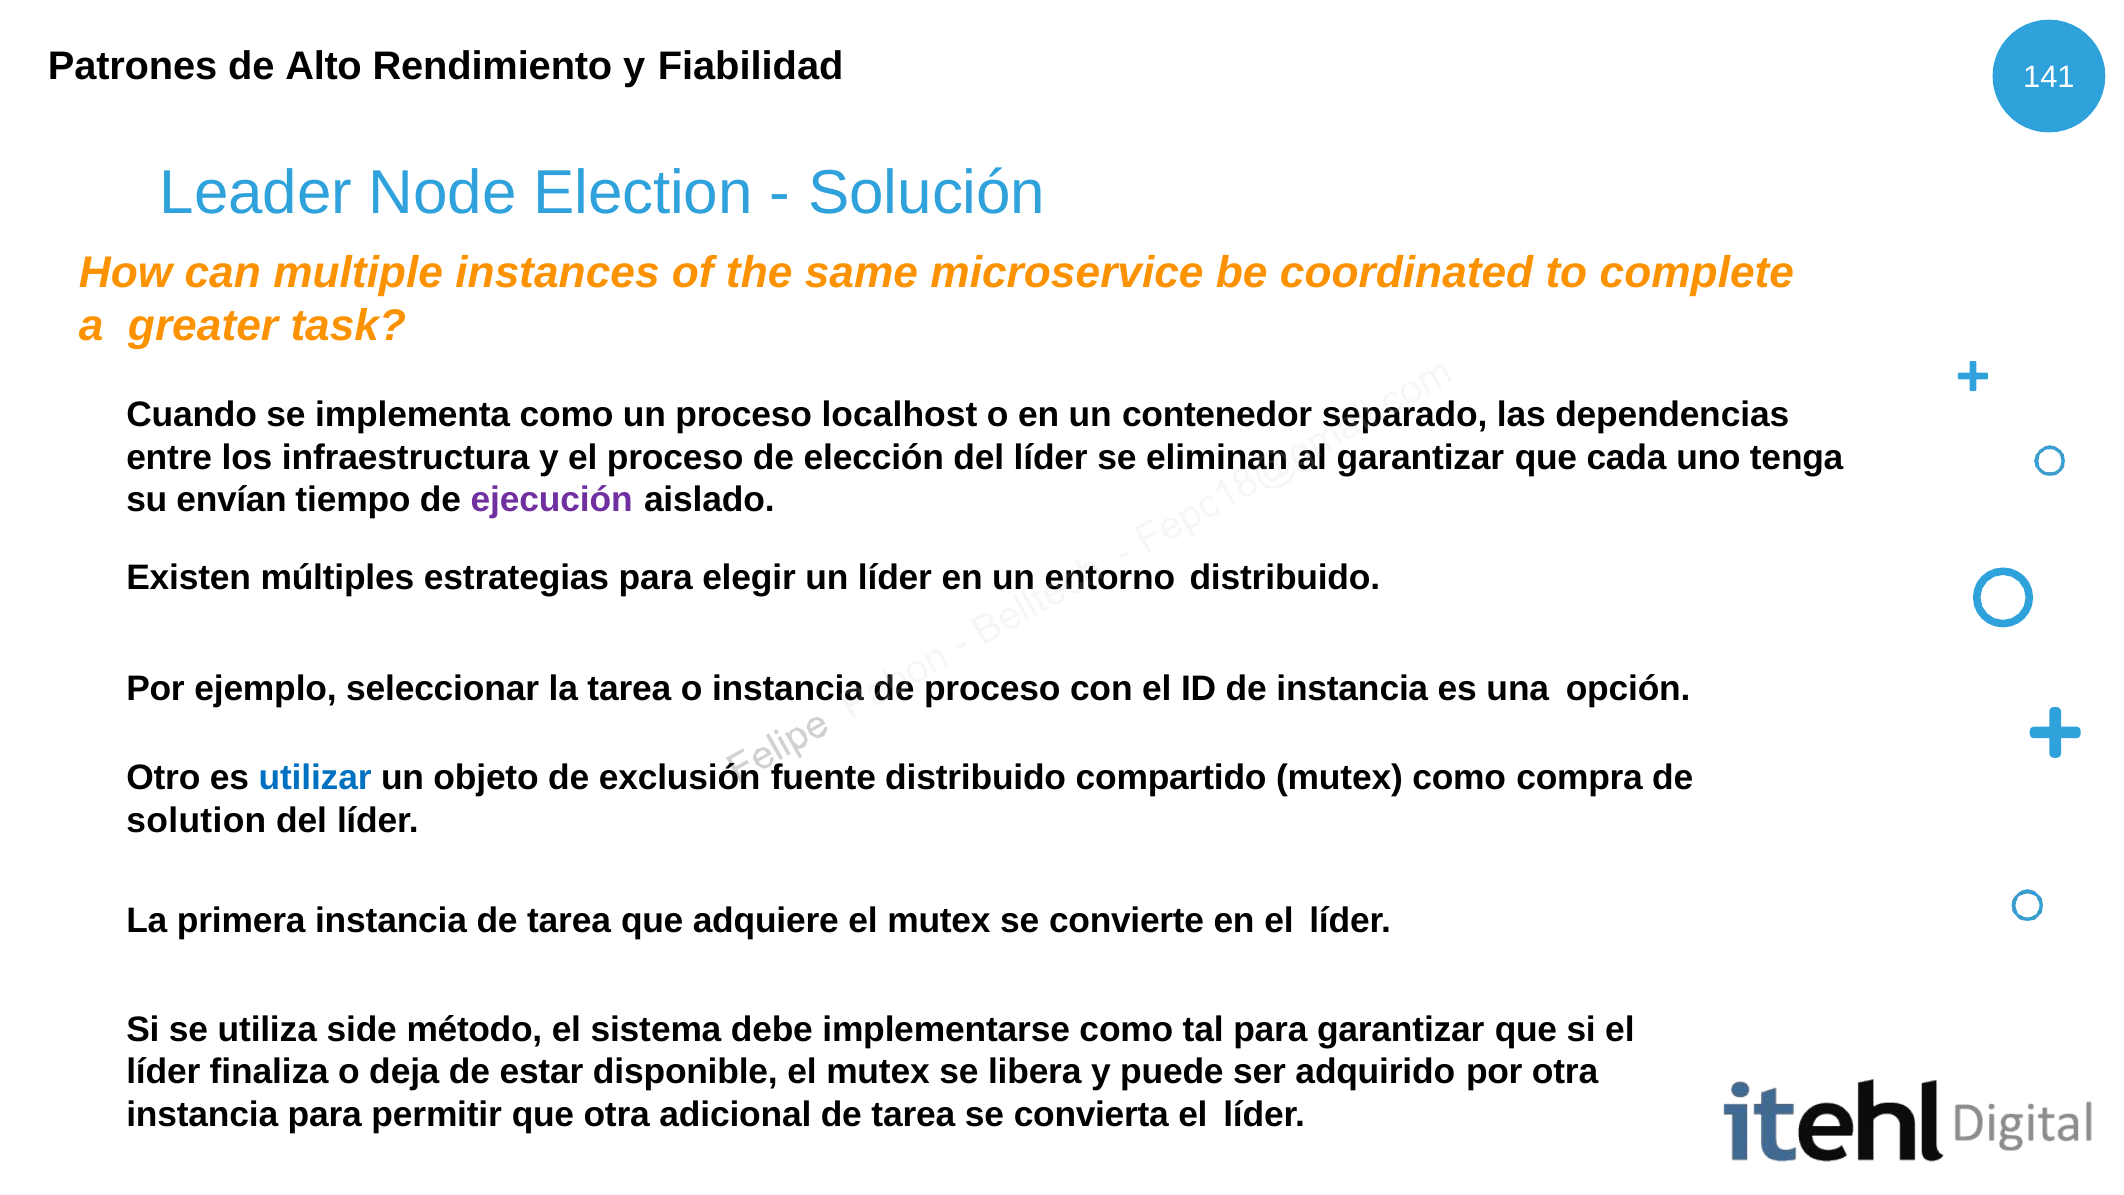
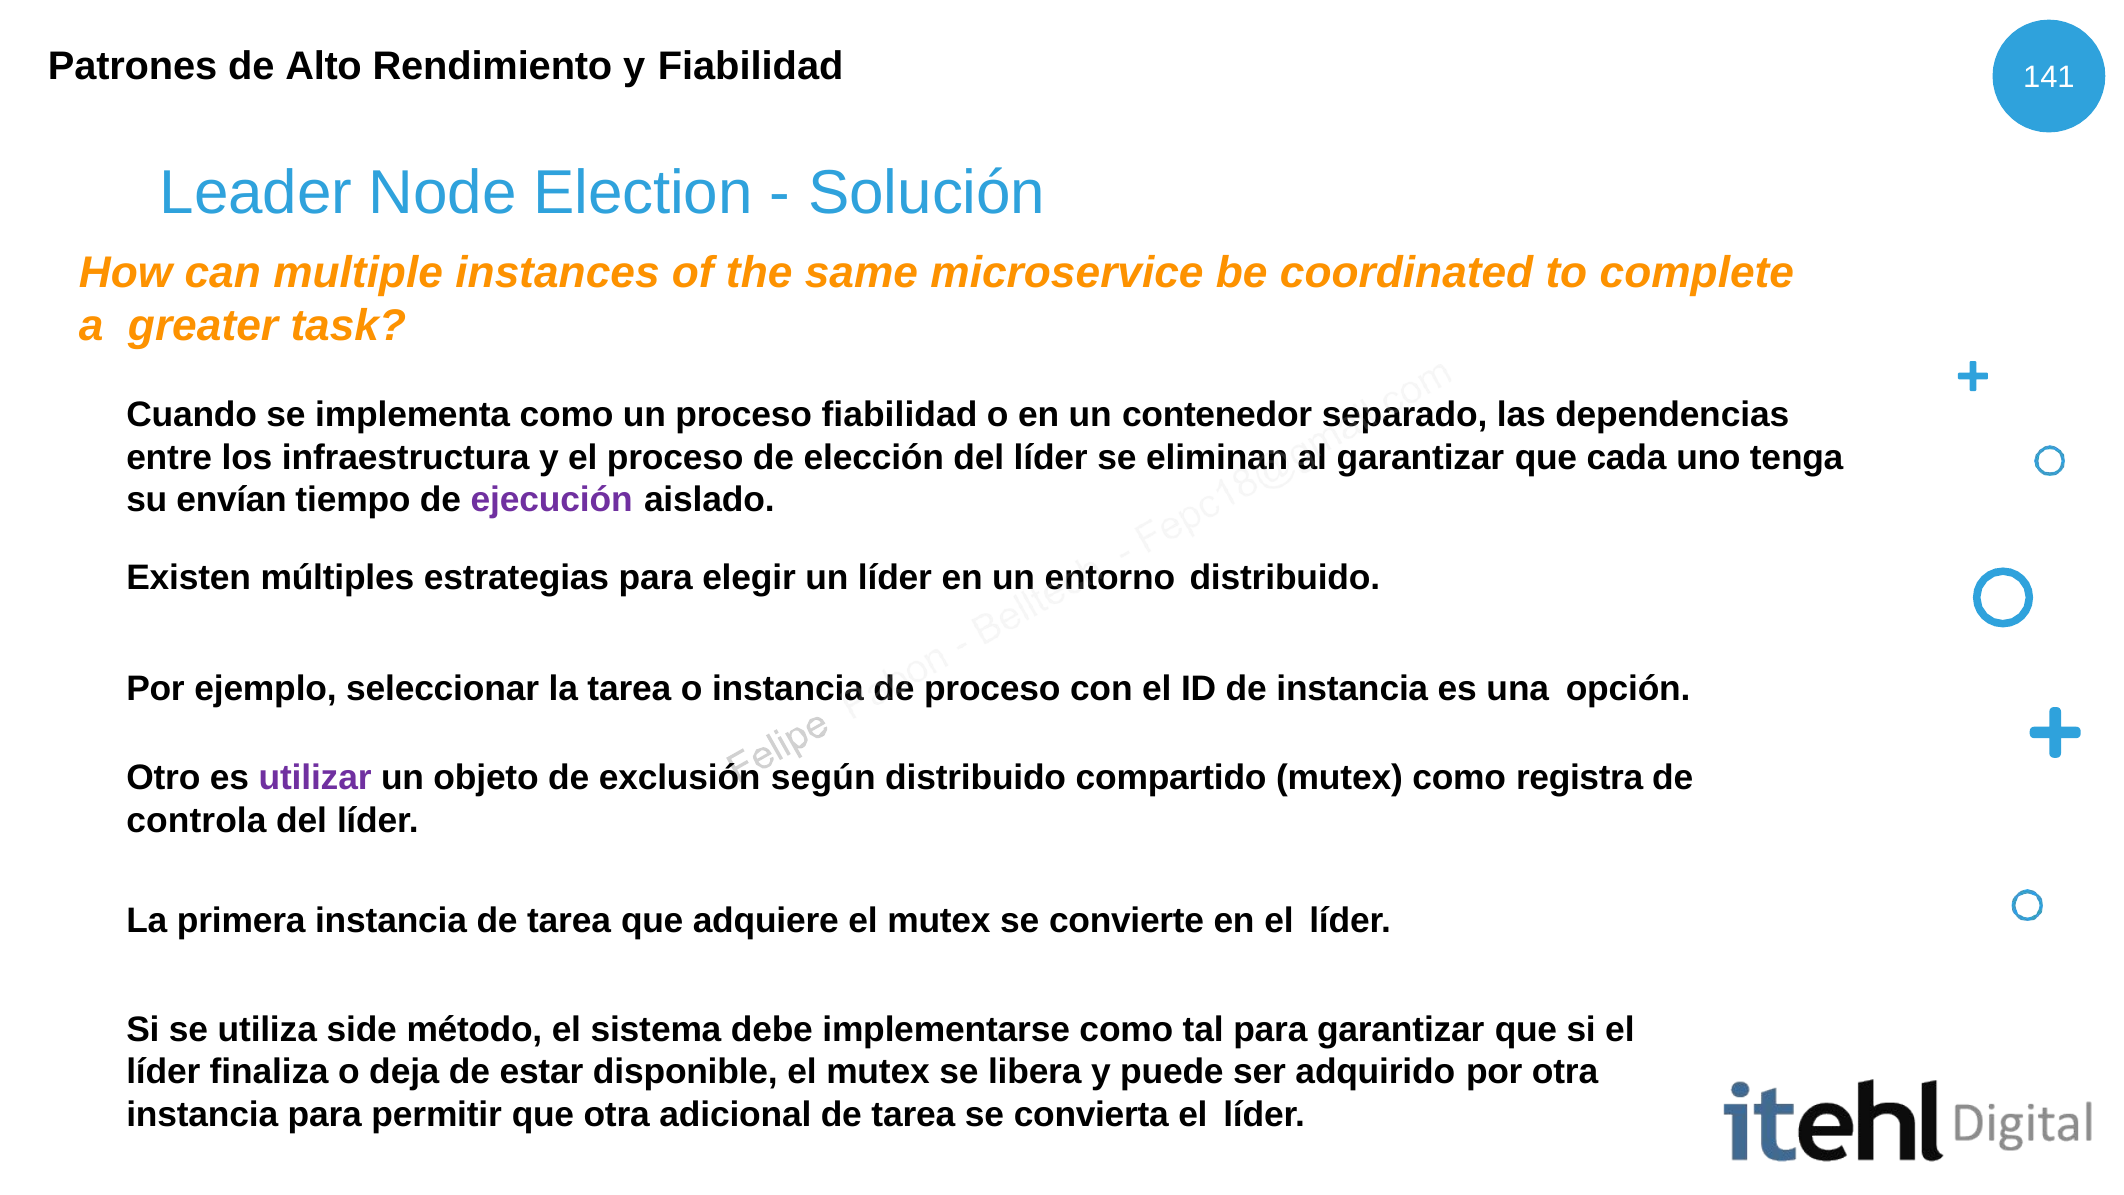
proceso localhost: localhost -> fiabilidad
utilizar colour: blue -> purple
fuente: fuente -> según
compra: compra -> registra
solution: solution -> controla
